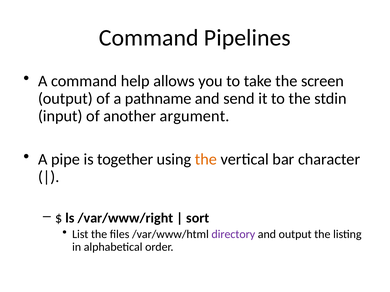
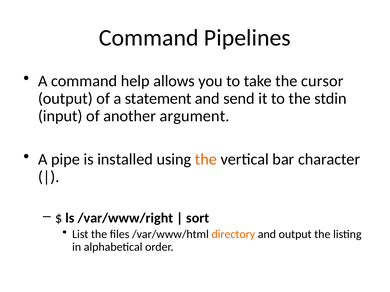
screen: screen -> cursor
pathname: pathname -> statement
together: together -> installed
directory colour: purple -> orange
